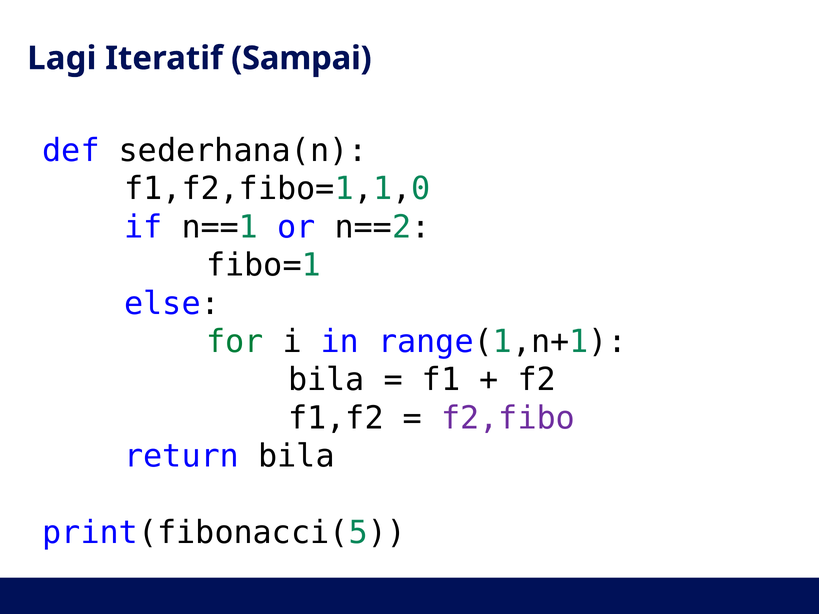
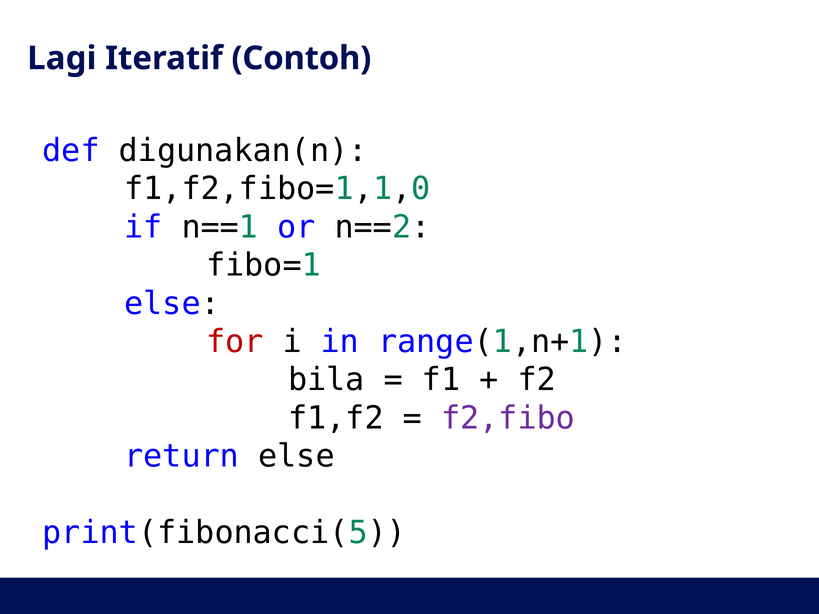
Sampai: Sampai -> Contoh
sederhana(n: sederhana(n -> digunakan(n
for colour: green -> red
return bila: bila -> else
